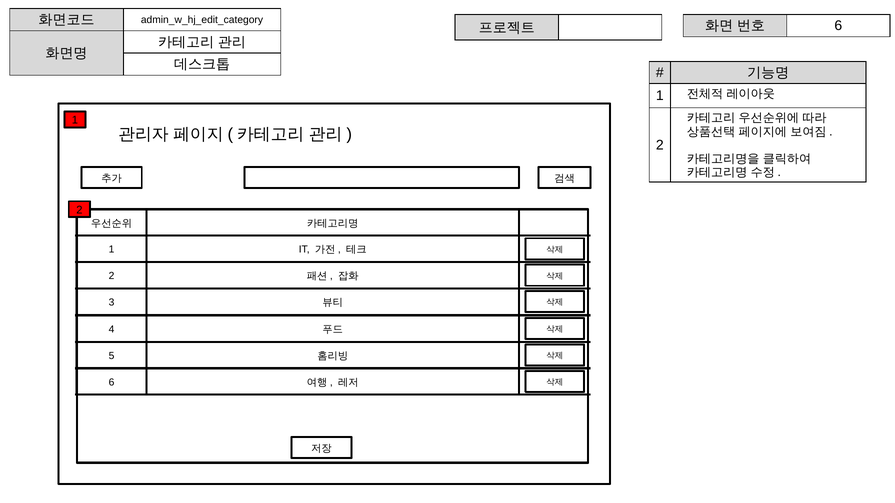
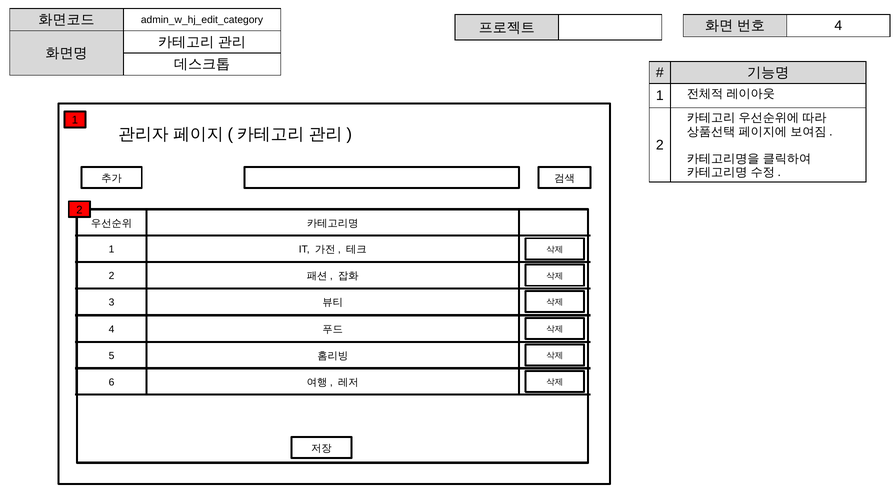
6 at (838, 26): 6 -> 4
